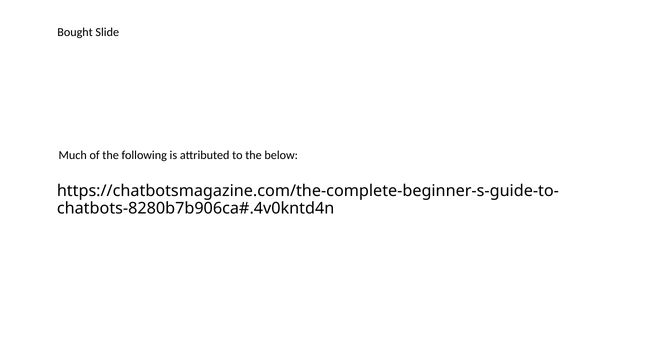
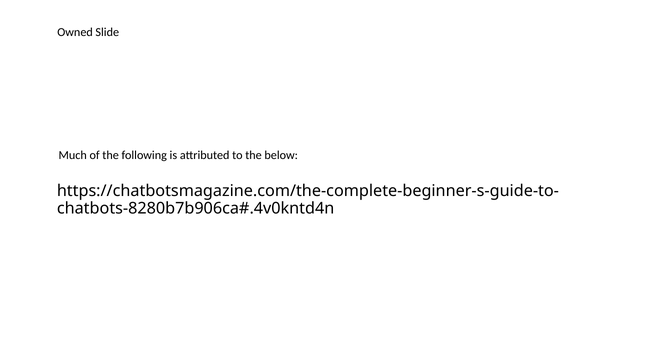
Bought: Bought -> Owned
